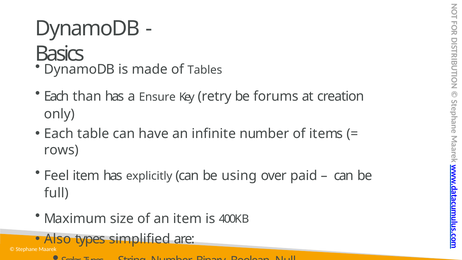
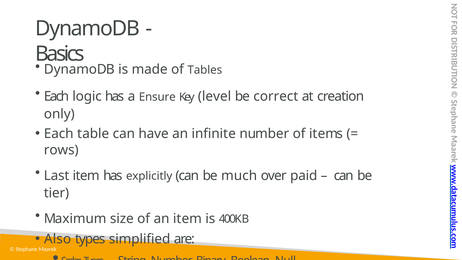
than: than -> logic
retry: retry -> level
forums: forums -> correct
Feel: Feel -> Last
using: using -> much
full: full -> tier
